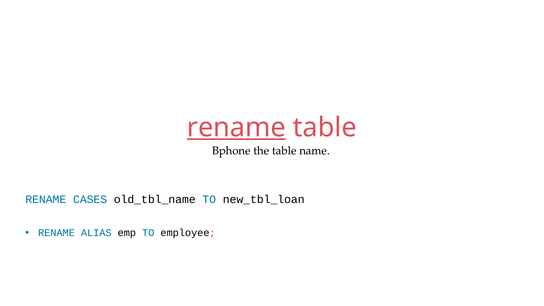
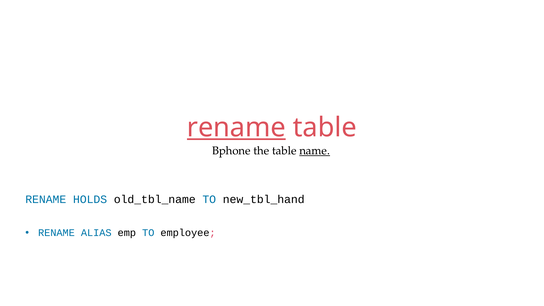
name underline: none -> present
CASES: CASES -> HOLDS
new_tbl_loan: new_tbl_loan -> new_tbl_hand
